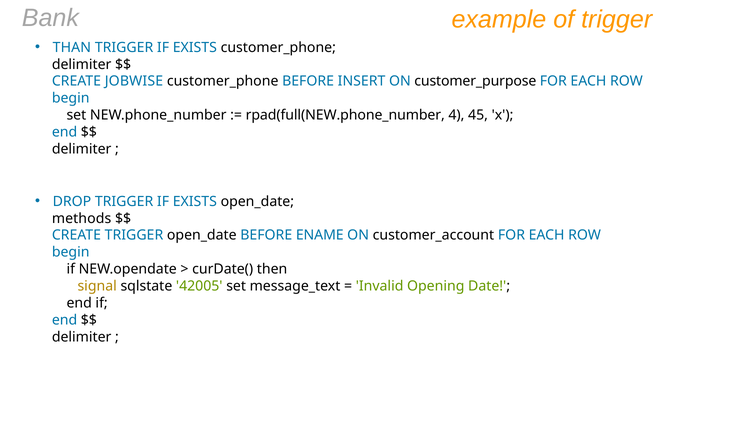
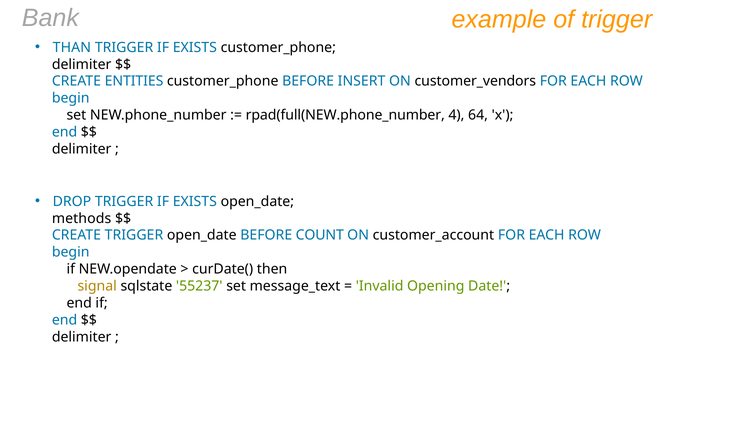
JOBWISE: JOBWISE -> ENTITIES
customer_purpose: customer_purpose -> customer_vendors
45: 45 -> 64
ENAME: ENAME -> COUNT
42005: 42005 -> 55237
